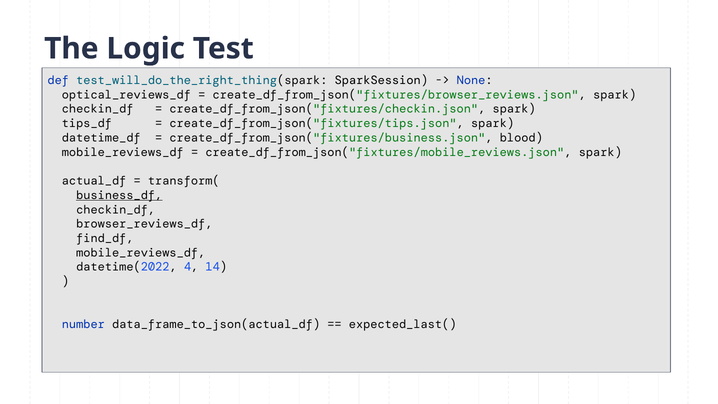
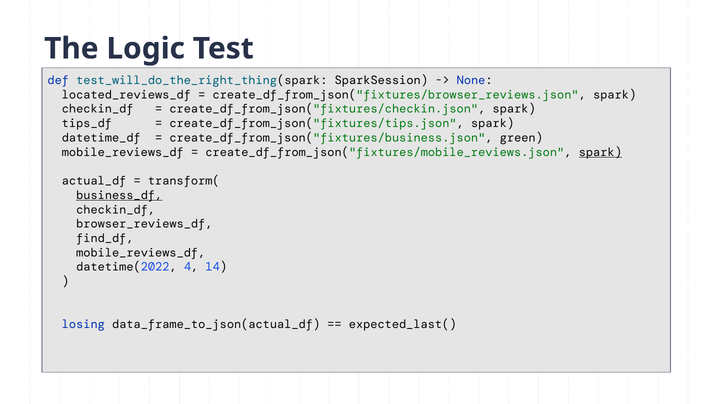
optical_reviews_df: optical_reviews_df -> located_reviews_df
blood: blood -> green
spark at (600, 152) underline: none -> present
number: number -> losing
